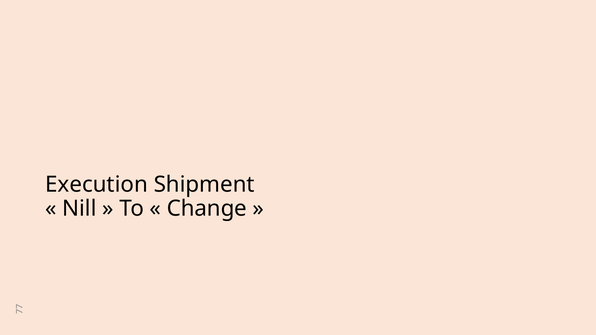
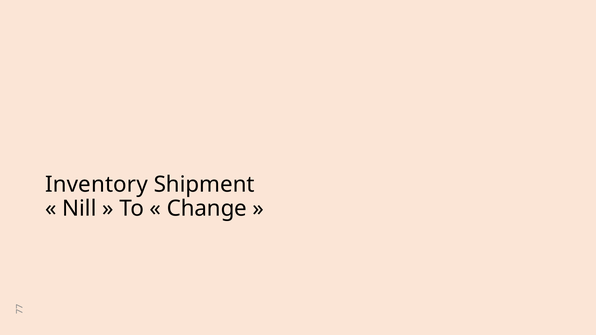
Execution: Execution -> Inventory
